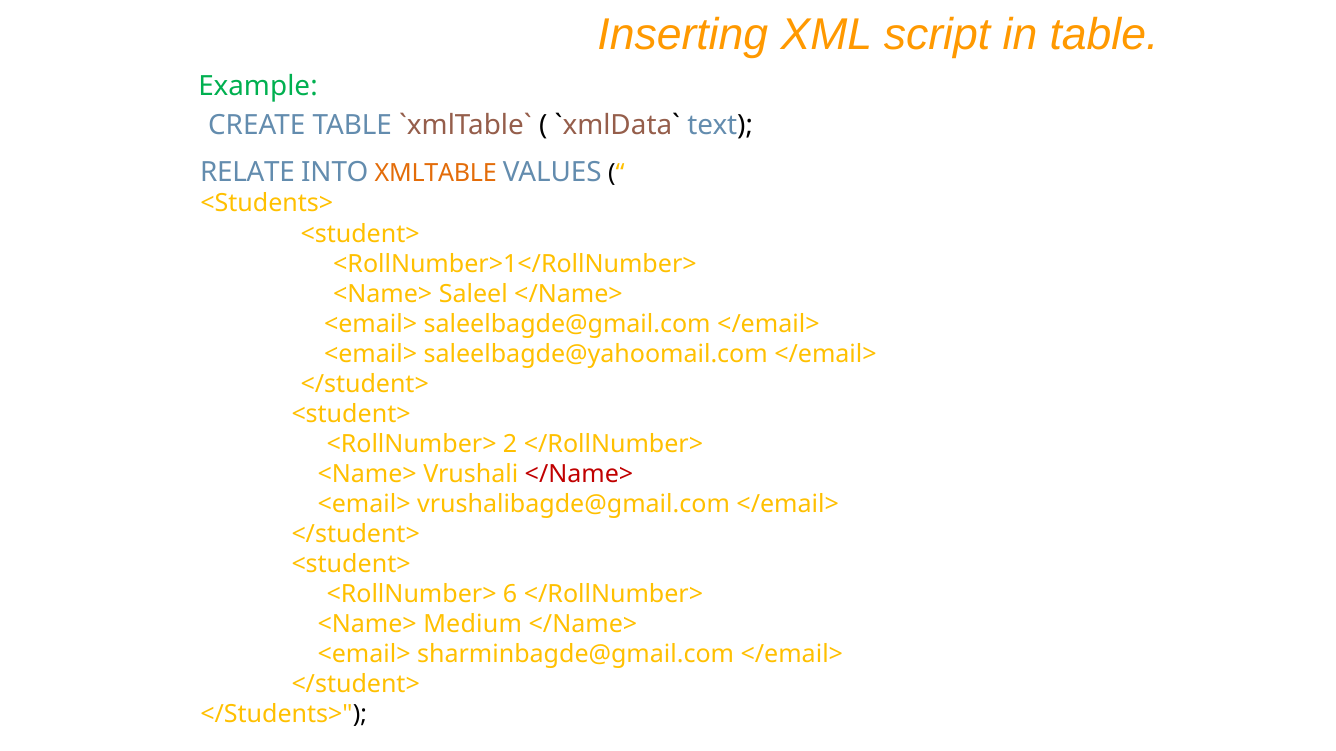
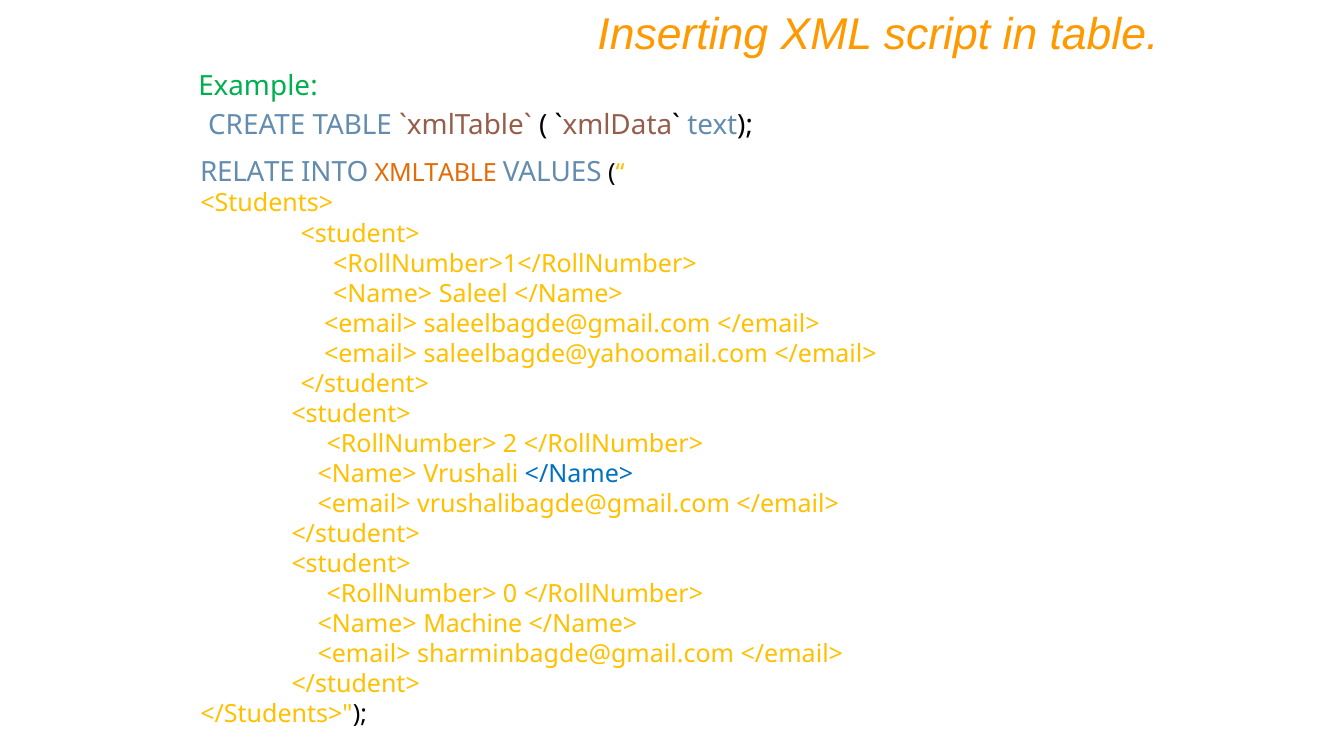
</Name> at (579, 474) colour: red -> blue
6: 6 -> 0
Medium: Medium -> Machine
